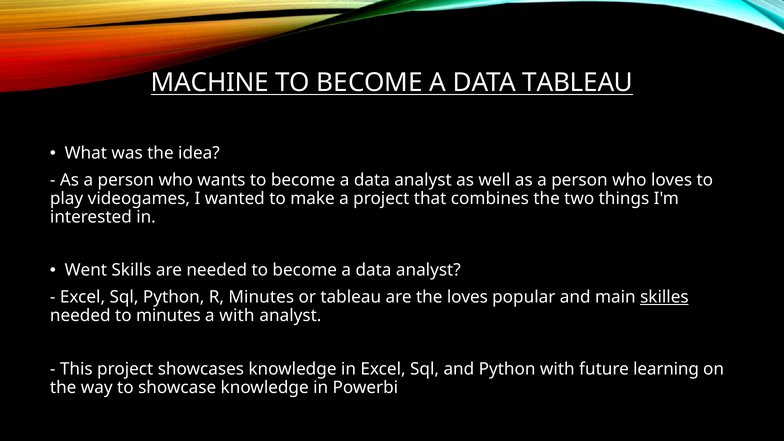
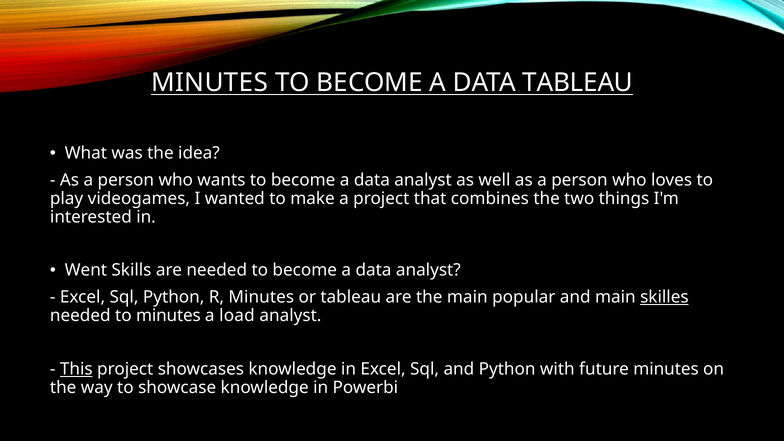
MACHINE at (210, 83): MACHINE -> MINUTES
the loves: loves -> main
a with: with -> load
This underline: none -> present
future learning: learning -> minutes
